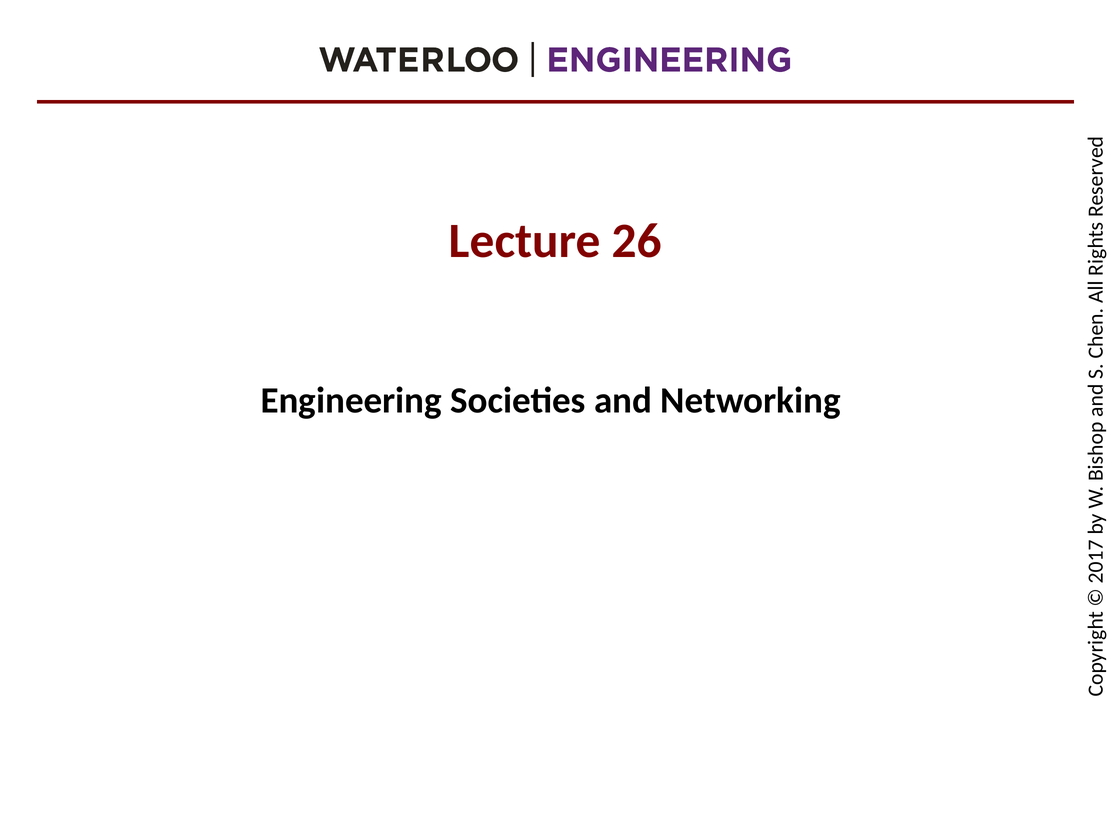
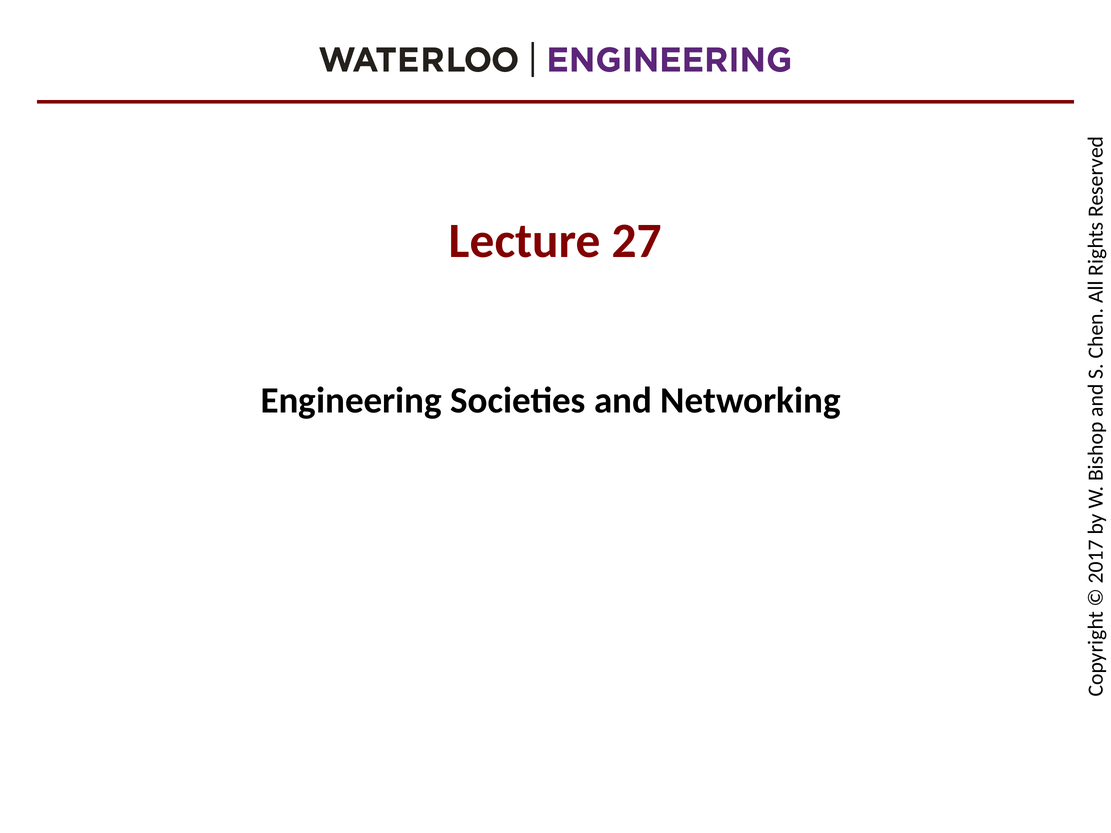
26: 26 -> 27
